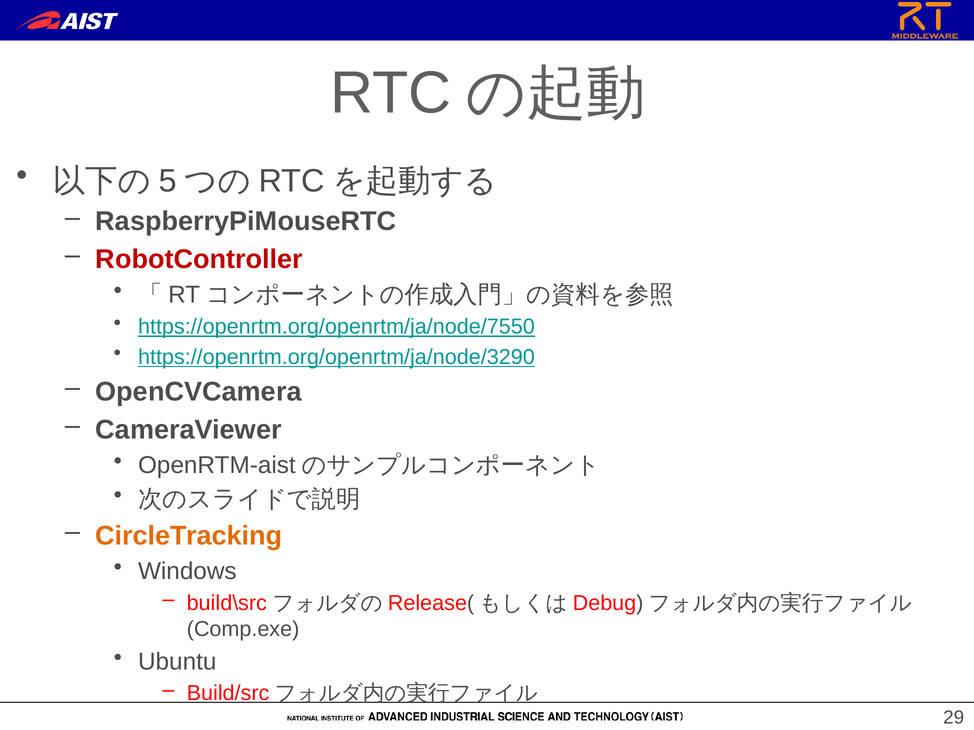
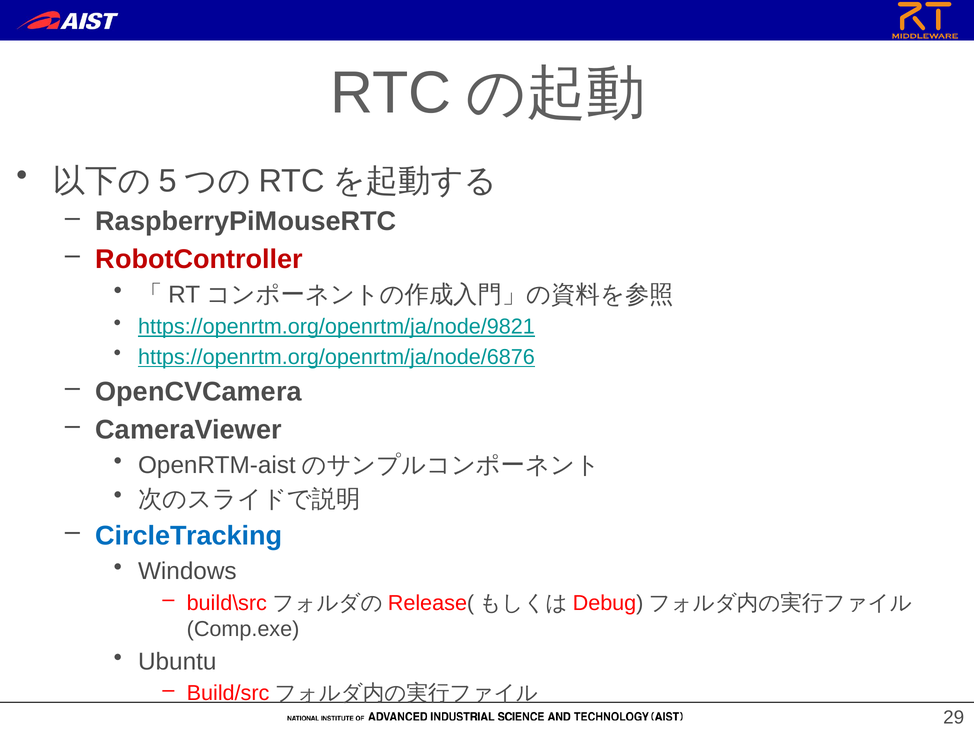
https://openrtm.org/openrtm/ja/node/7550: https://openrtm.org/openrtm/ja/node/7550 -> https://openrtm.org/openrtm/ja/node/9821
https://openrtm.org/openrtm/ja/node/3290: https://openrtm.org/openrtm/ja/node/3290 -> https://openrtm.org/openrtm/ja/node/6876
CircleTracking colour: orange -> blue
